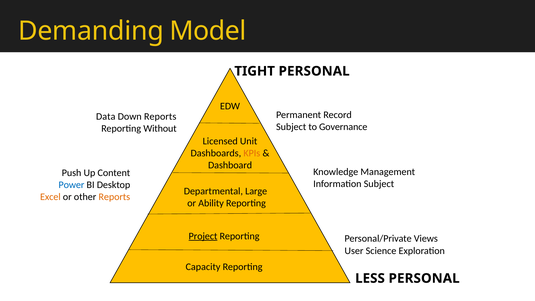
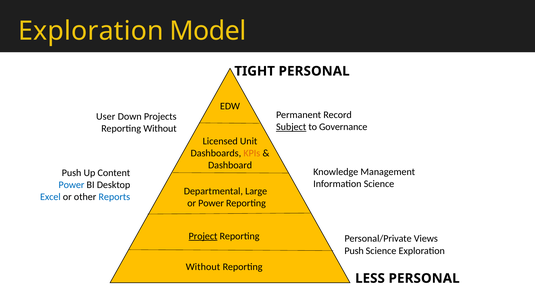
Demanding at (91, 31): Demanding -> Exploration
Data: Data -> User
Down Reports: Reports -> Projects
Subject at (291, 127) underline: none -> present
Information Subject: Subject -> Science
Excel colour: orange -> blue
Reports at (114, 197) colour: orange -> blue
or Ability: Ability -> Power
User at (354, 251): User -> Push
Capacity at (203, 267): Capacity -> Without
